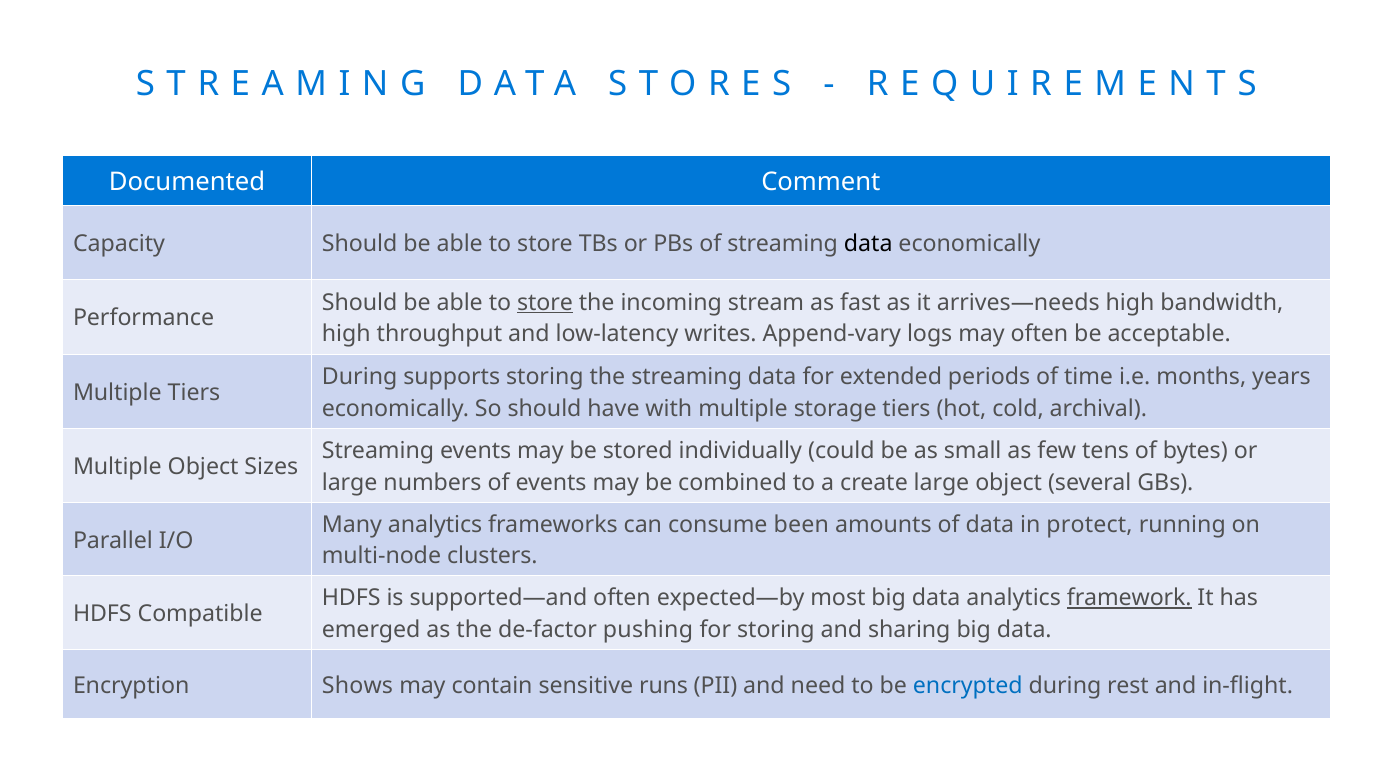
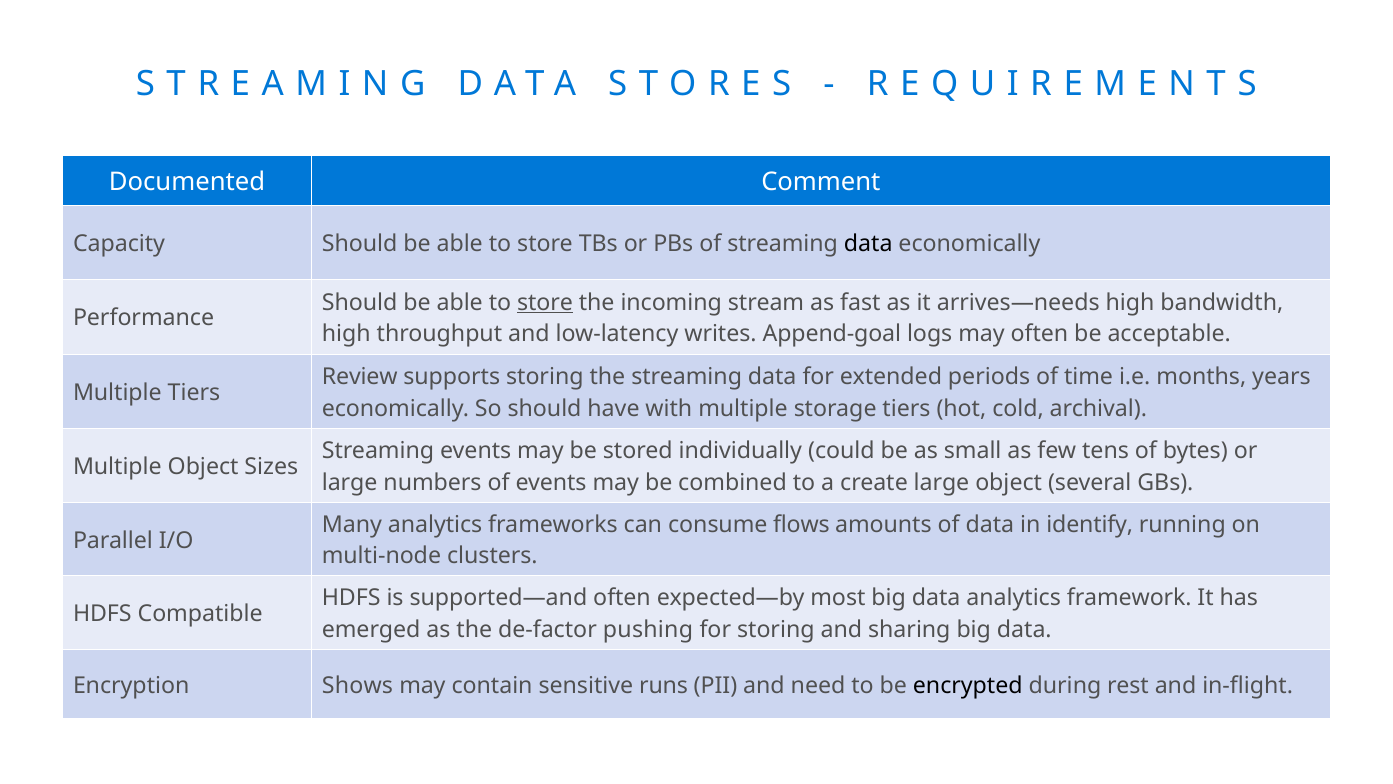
Append-vary: Append-vary -> Append-goal
During at (360, 377): During -> Review
been: been -> flows
protect: protect -> identify
framework underline: present -> none
encrypted colour: blue -> black
